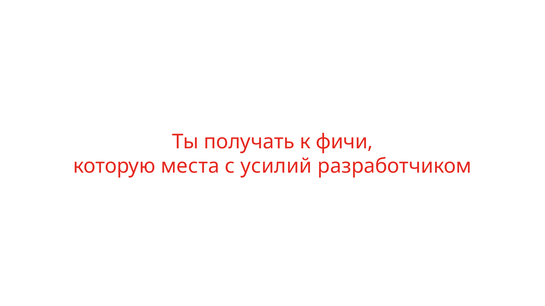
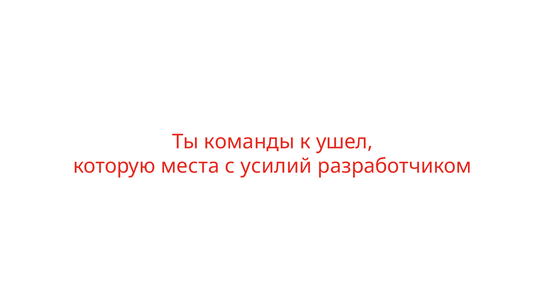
получать: получать -> команды
фичи: фичи -> ушел
